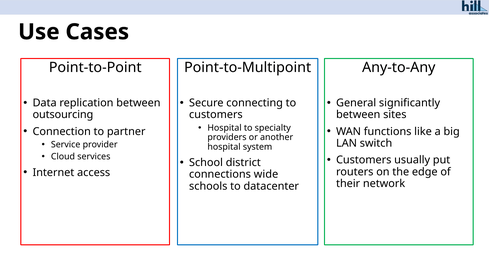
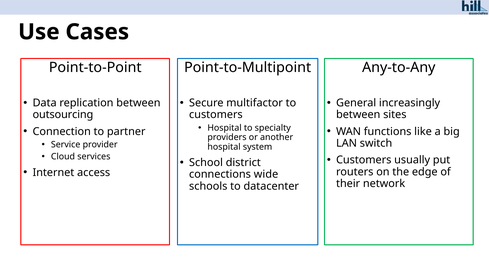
connecting: connecting -> multifactor
significantly: significantly -> increasingly
